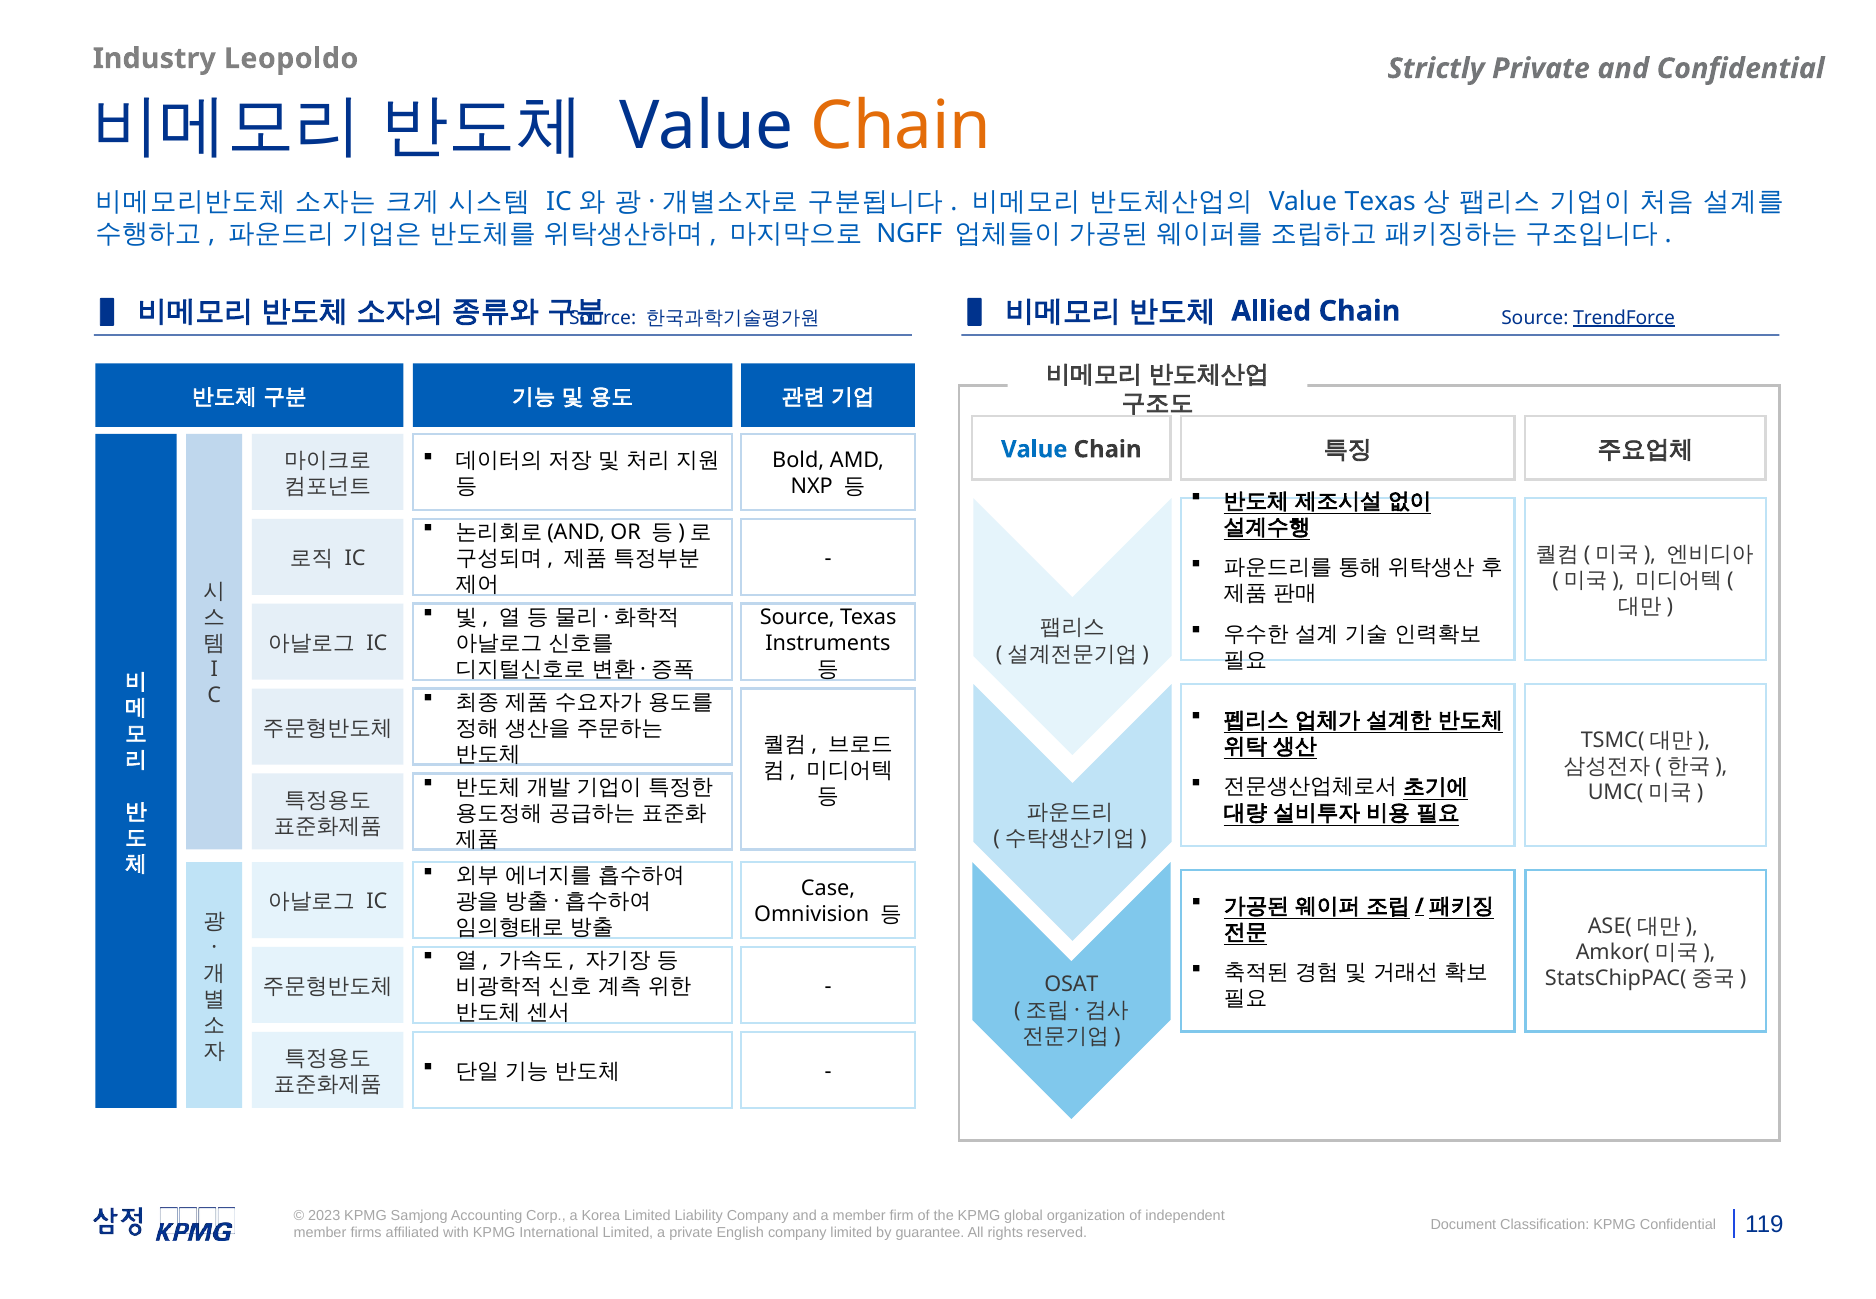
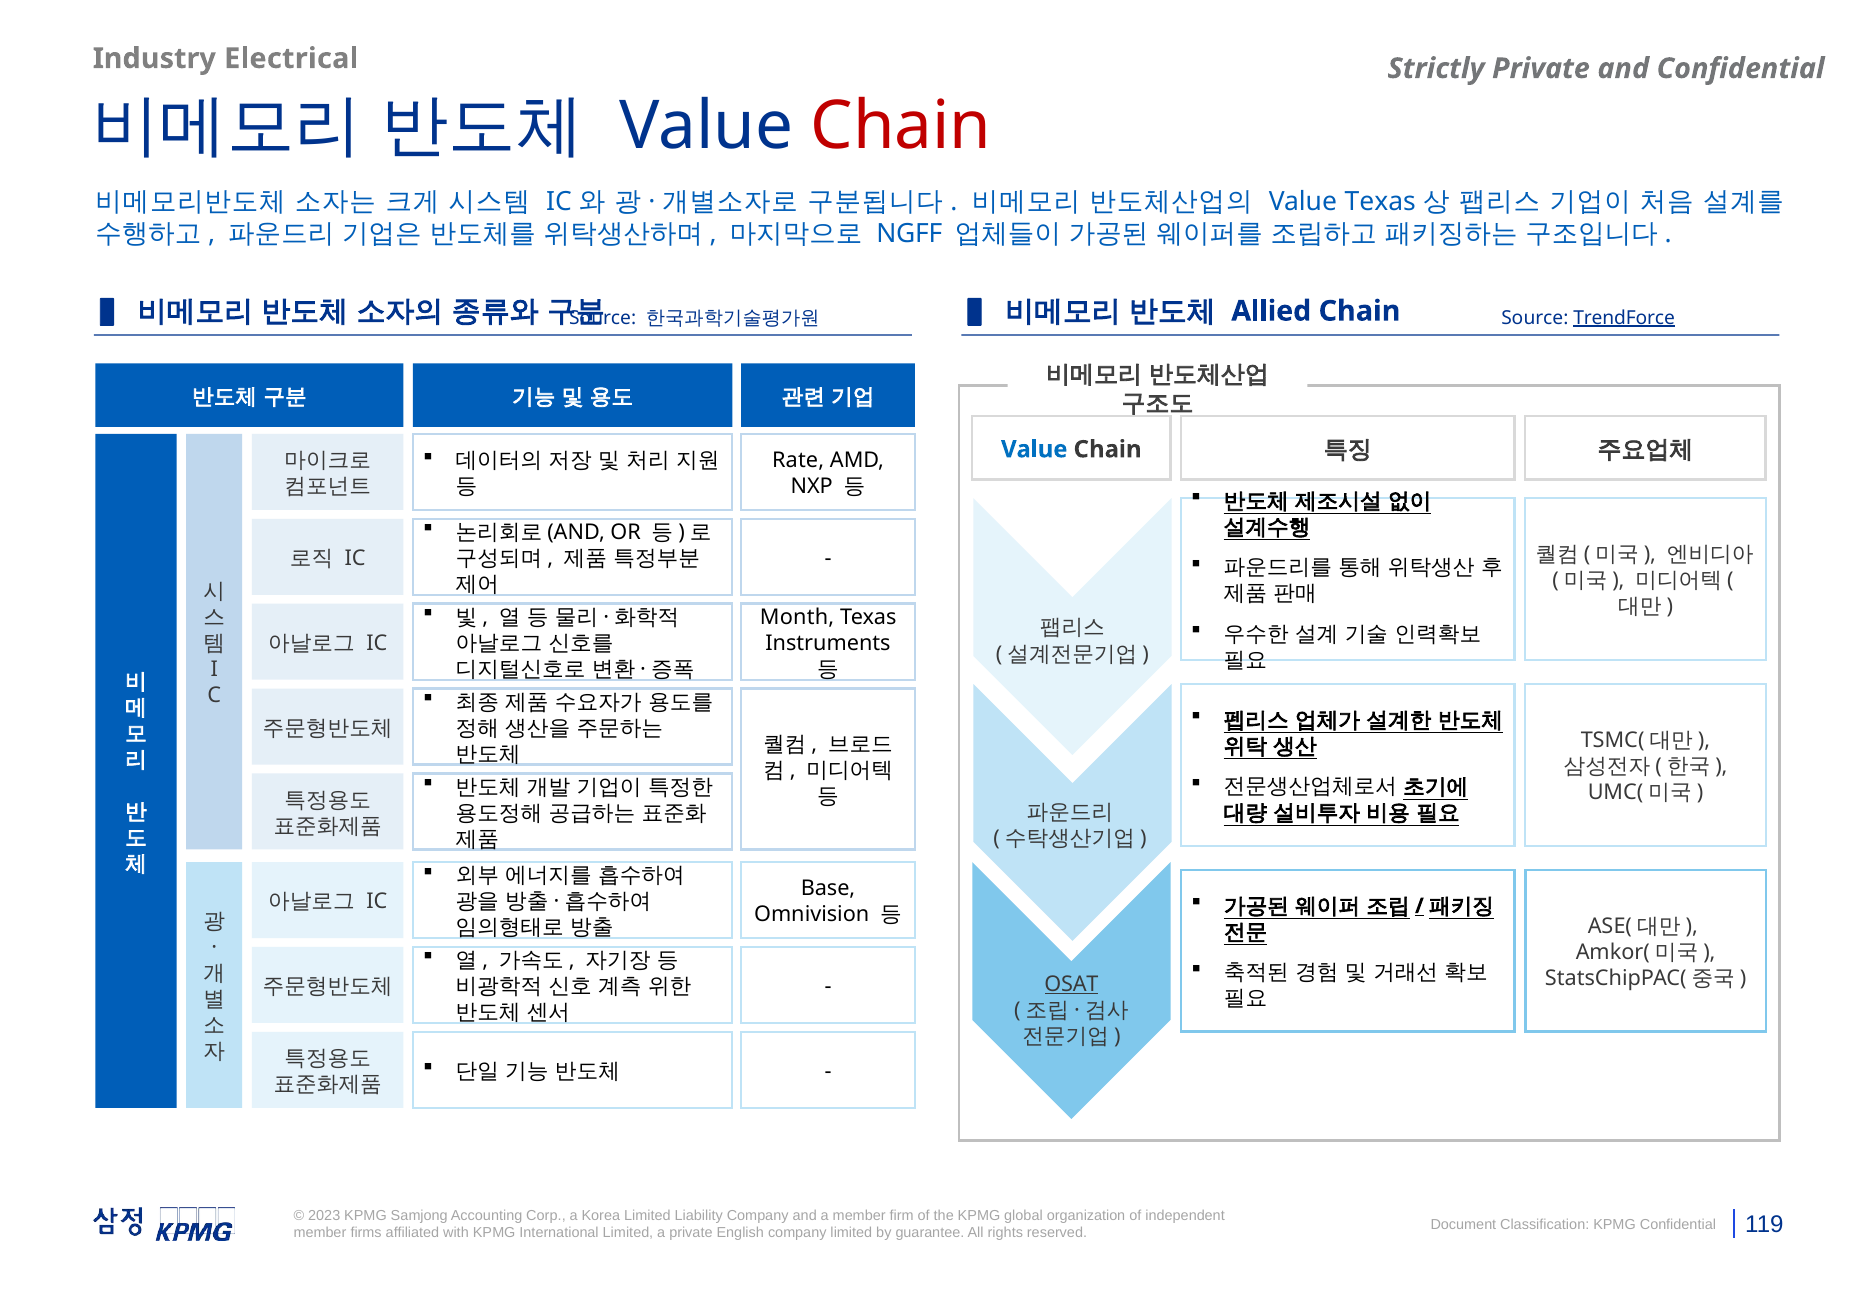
Leopoldo: Leopoldo -> Electrical
Chain at (901, 126) colour: orange -> red
Bold: Bold -> Rate
Source at (797, 617): Source -> Month
Case: Case -> Base
OSAT underline: none -> present
